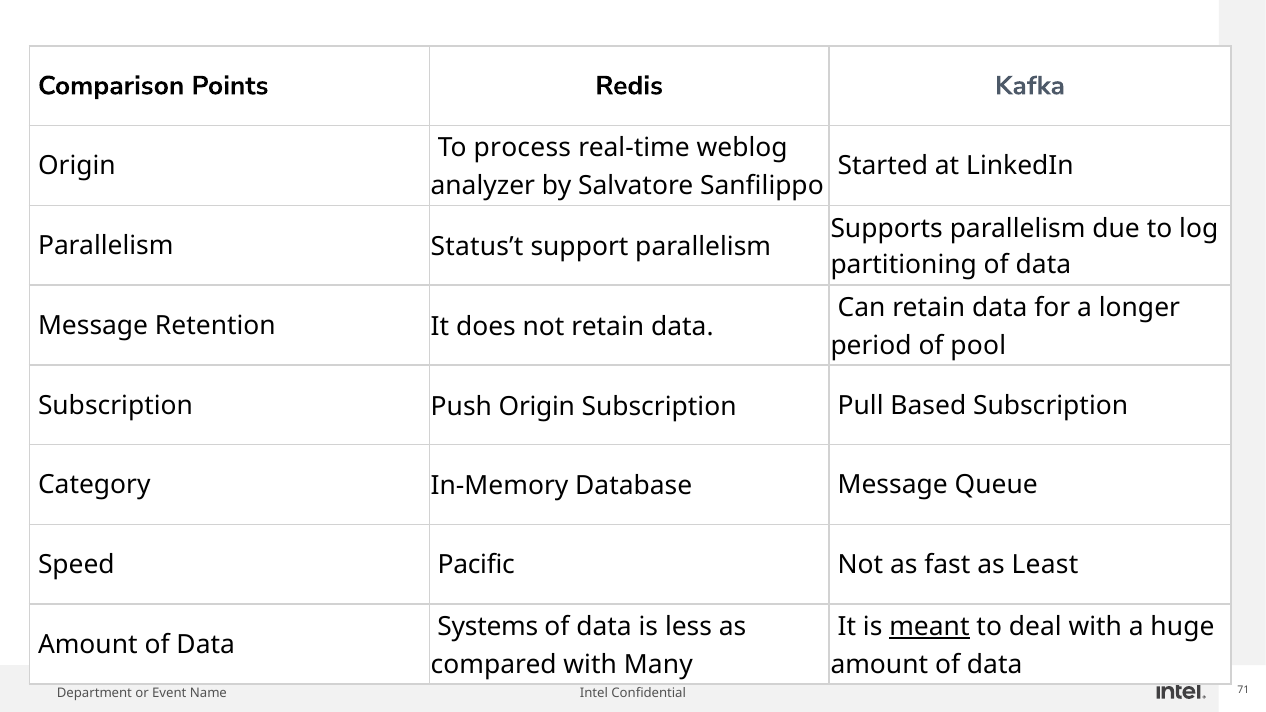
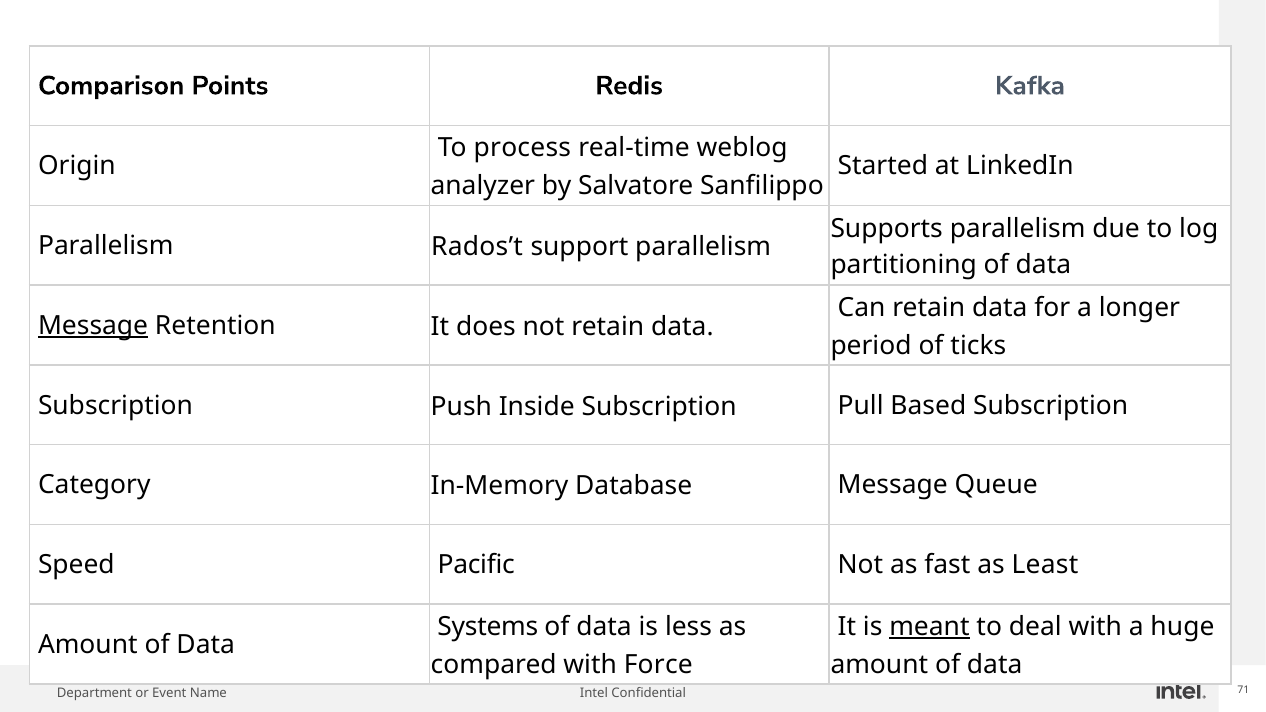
Status’t: Status’t -> Rados’t
Message at (93, 326) underline: none -> present
pool: pool -> ticks
Push Origin: Origin -> Inside
Many: Many -> Force
